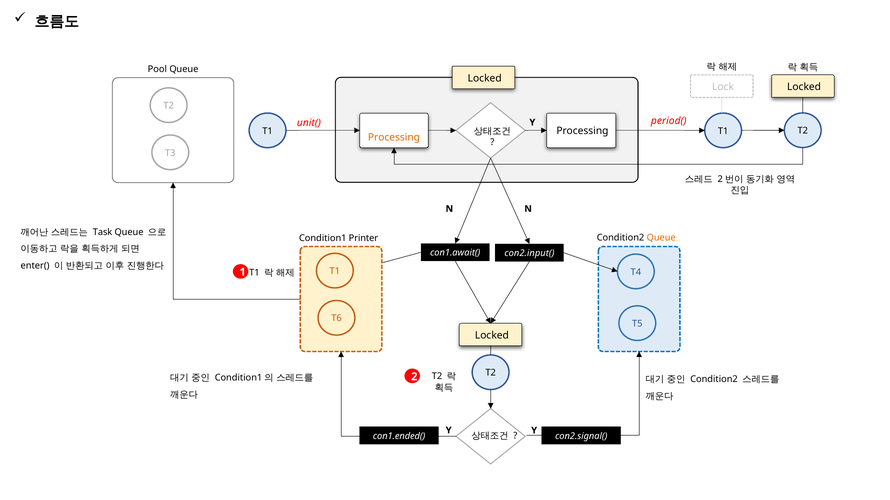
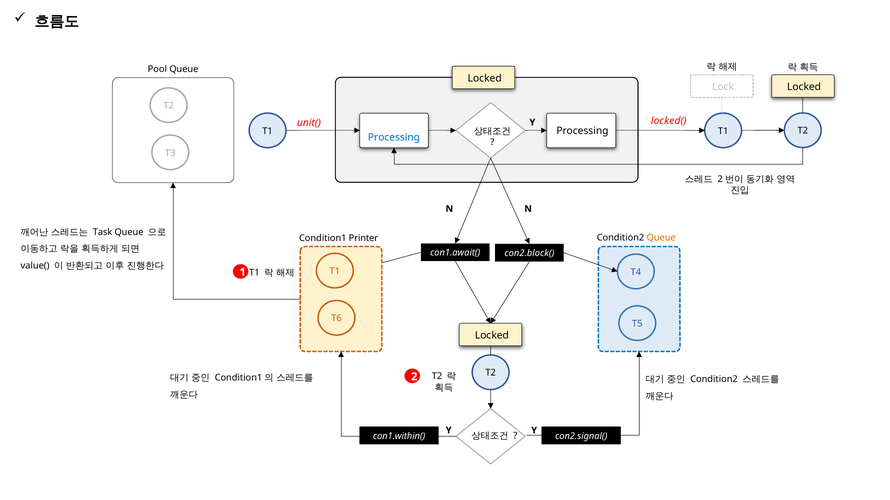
period(: period( -> locked(
Processing at (394, 137) colour: orange -> blue
con2.input(: con2.input( -> con2.block(
enter(: enter( -> value(
con1.ended(: con1.ended( -> con1.within(
